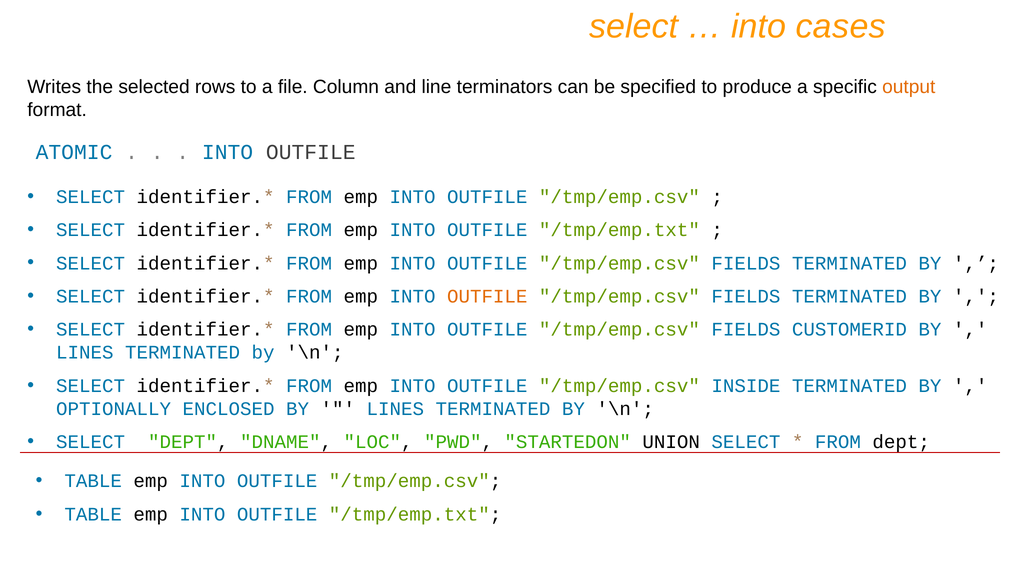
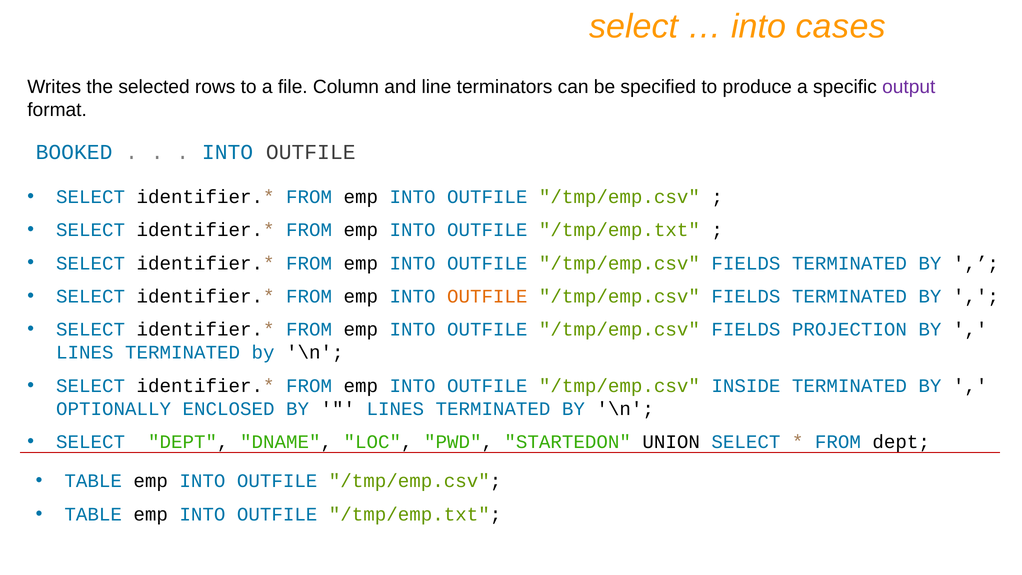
output colour: orange -> purple
ATOMIC: ATOMIC -> BOOKED
CUSTOMERID: CUSTOMERID -> PROJECTION
